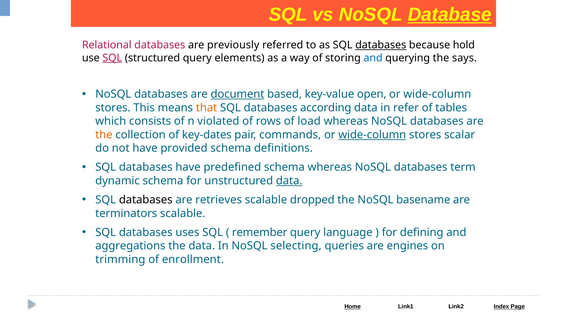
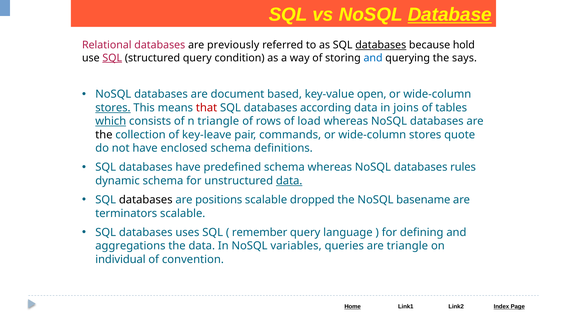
elements: elements -> condition
document underline: present -> none
stores at (113, 108) underline: none -> present
that colour: orange -> red
refer: refer -> joins
which underline: none -> present
n violated: violated -> triangle
the at (104, 135) colour: orange -> black
key-dates: key-dates -> key-leave
wide-column at (372, 135) underline: present -> none
scalar: scalar -> quote
provided: provided -> enclosed
term: term -> rules
retrieves: retrieves -> positions
selecting: selecting -> variables
are engines: engines -> triangle
trimming: trimming -> individual
enrollment: enrollment -> convention
